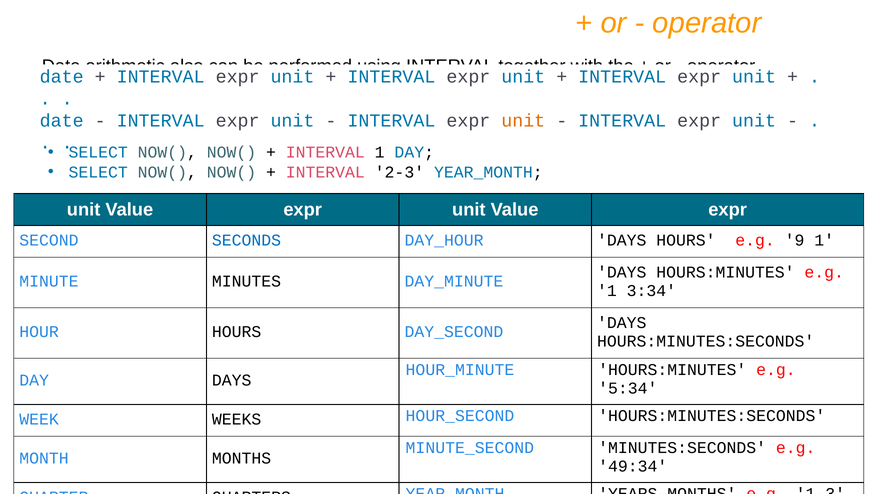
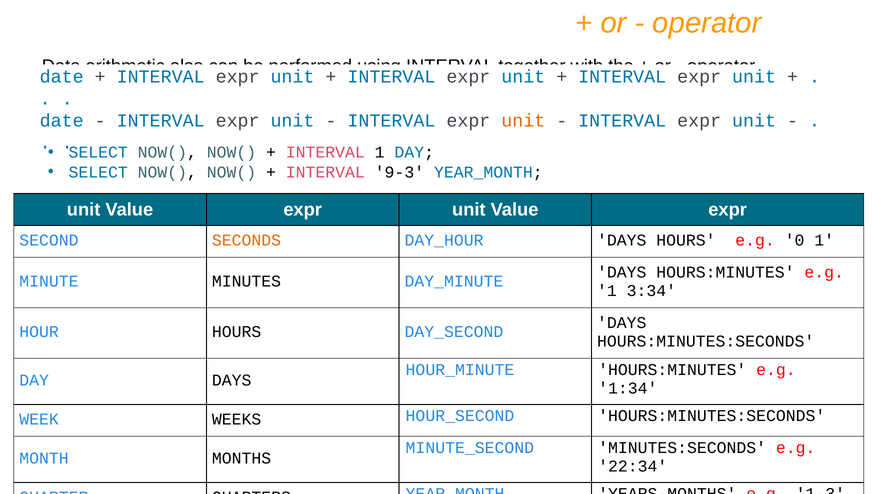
2-3: 2-3 -> 9-3
SECONDS colour: blue -> orange
9: 9 -> 0
5:34: 5:34 -> 1:34
49:34: 49:34 -> 22:34
